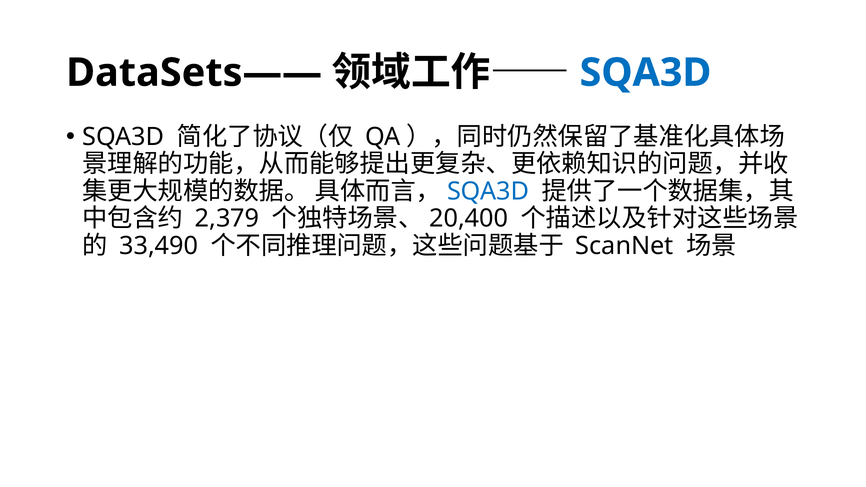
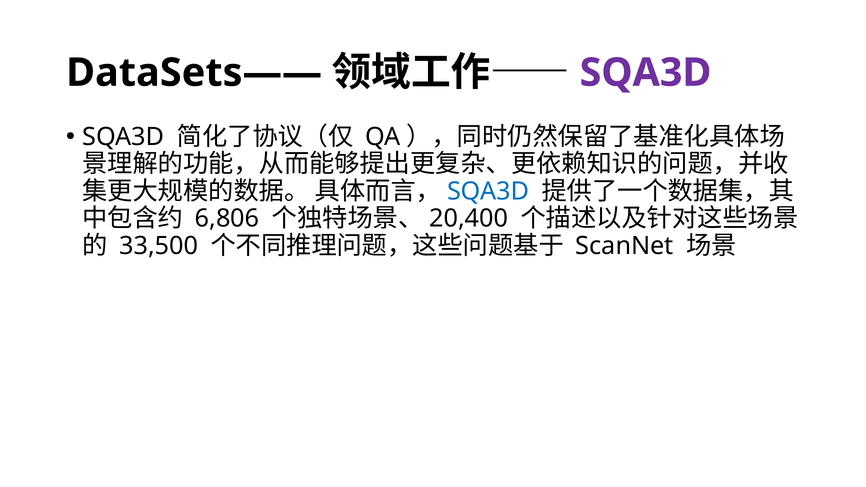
SQA3D at (645, 73) colour: blue -> purple
2,379: 2,379 -> 6,806
33,490: 33,490 -> 33,500
